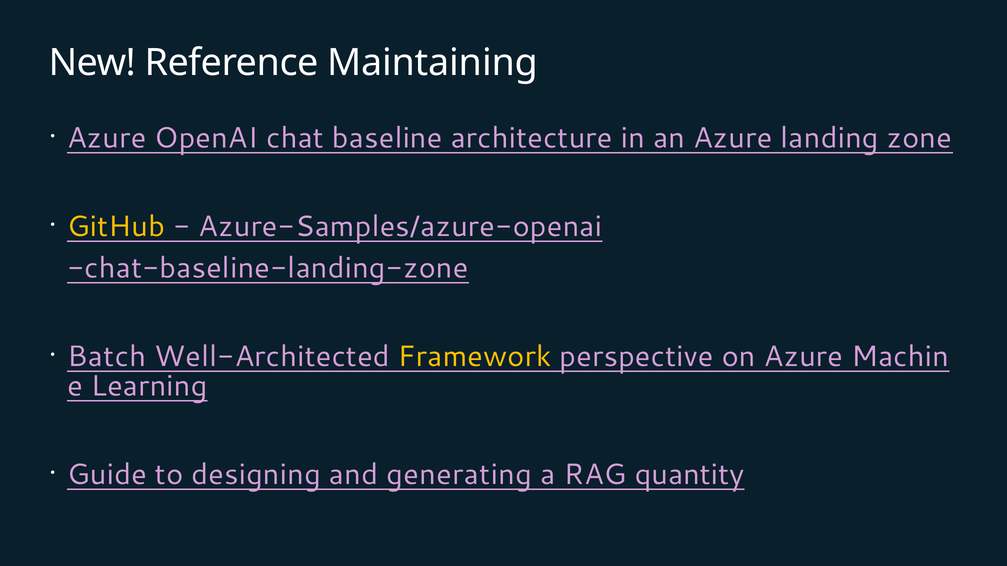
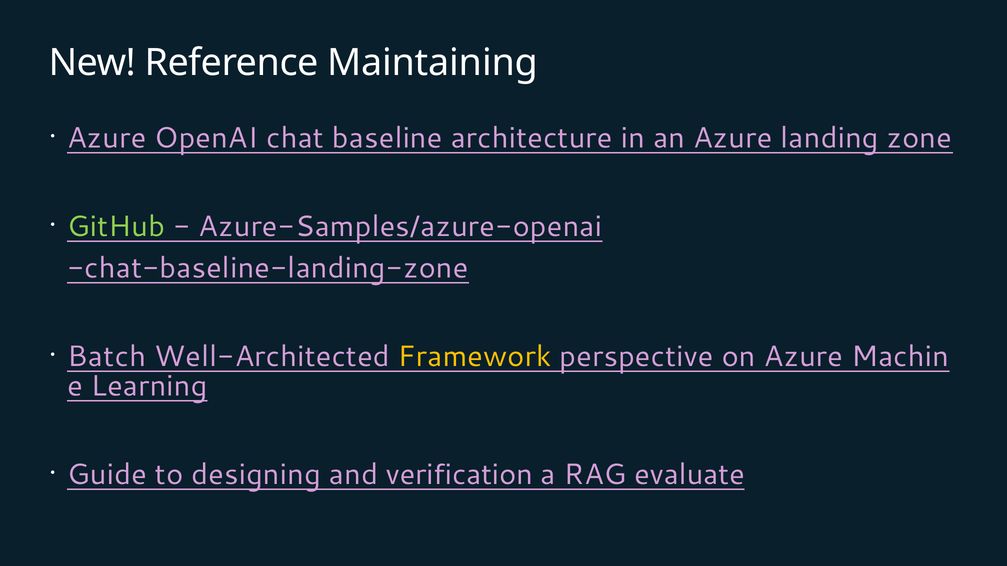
GitHub colour: yellow -> light green
generating: generating -> verification
quantity: quantity -> evaluate
